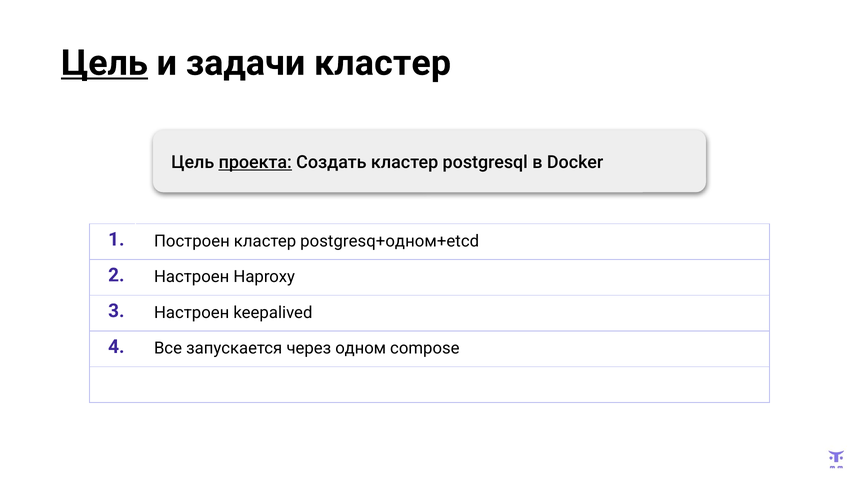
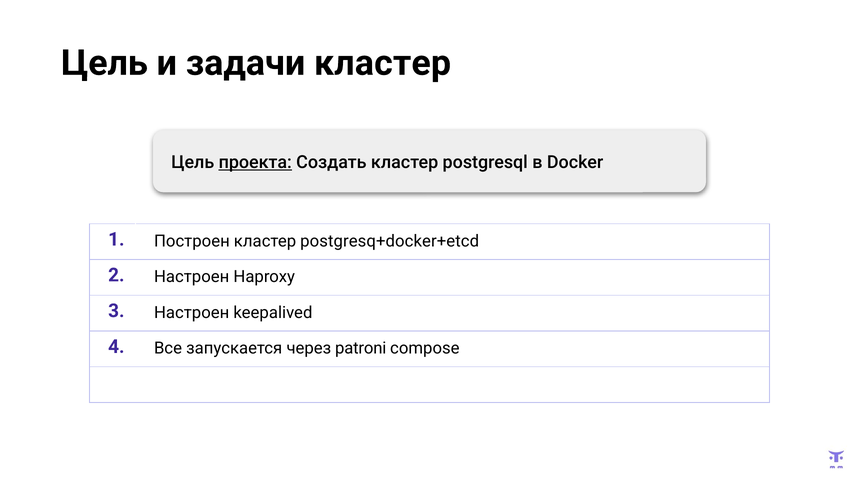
Цель at (104, 63) underline: present -> none
postgresq+одном+etcd: postgresq+одном+etcd -> postgresq+docker+etcd
одном: одном -> patroni
